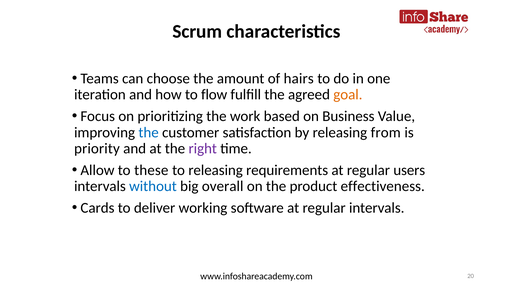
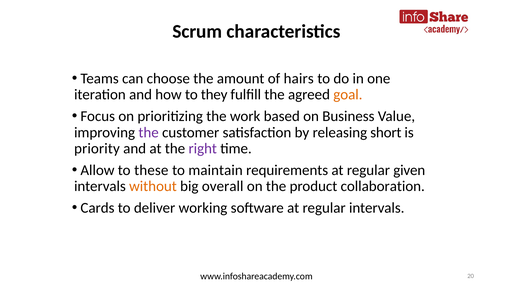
flow: flow -> they
the at (149, 132) colour: blue -> purple
from: from -> short
to releasing: releasing -> maintain
users: users -> given
without colour: blue -> orange
effectiveness: effectiveness -> collaboration
